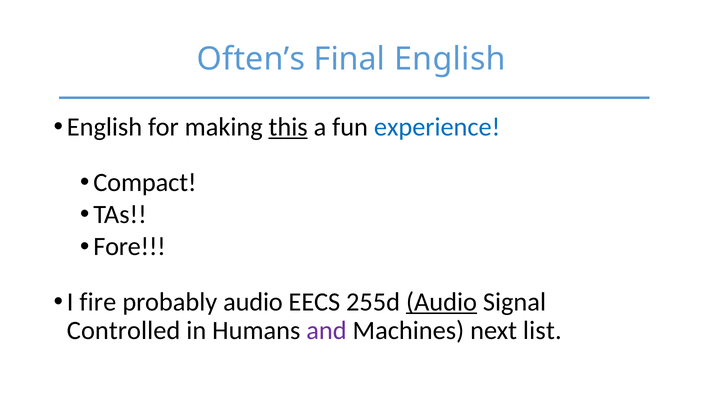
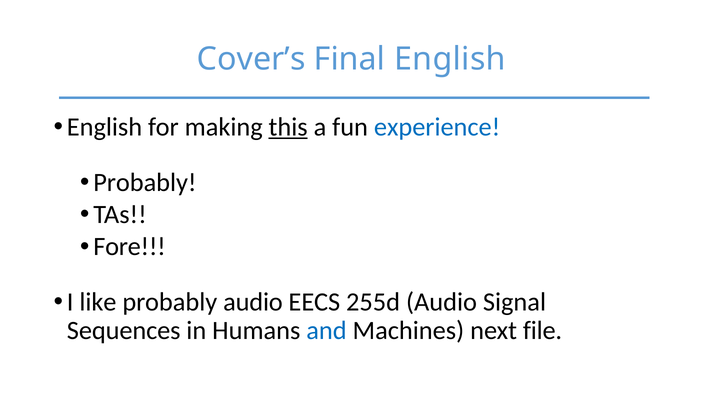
Often’s: Often’s -> Cover’s
Compact at (145, 182): Compact -> Probably
fire: fire -> like
Audio at (442, 302) underline: present -> none
Controlled: Controlled -> Sequences
and colour: purple -> blue
list: list -> file
